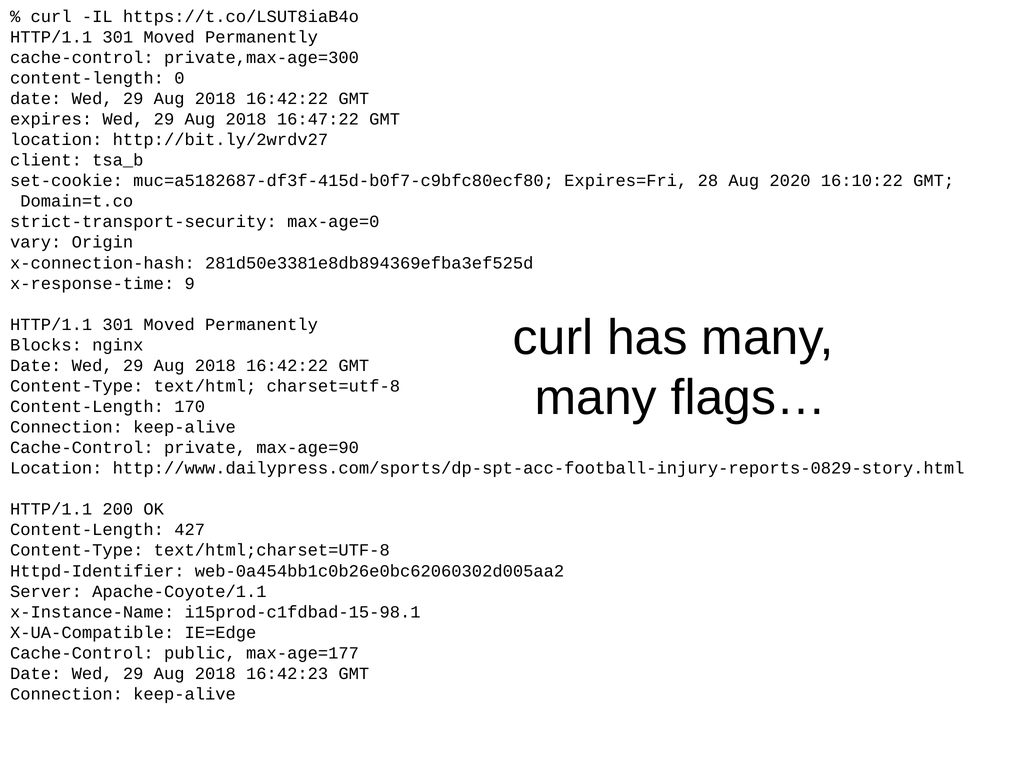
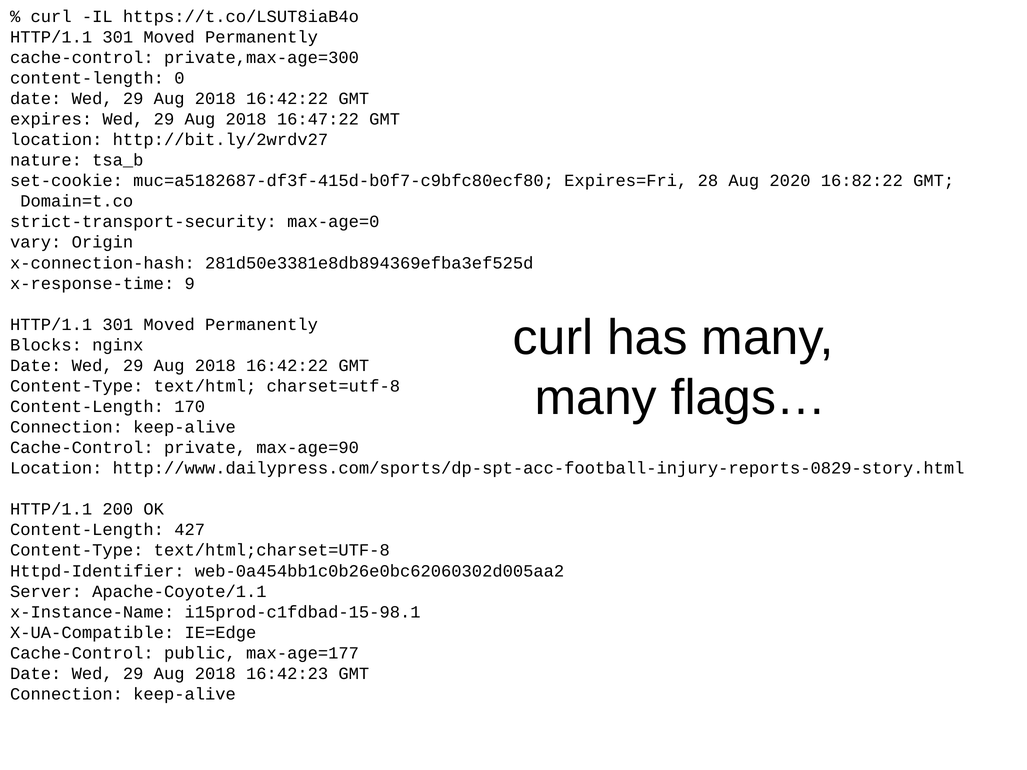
client: client -> nature
16:10:22: 16:10:22 -> 16:82:22
